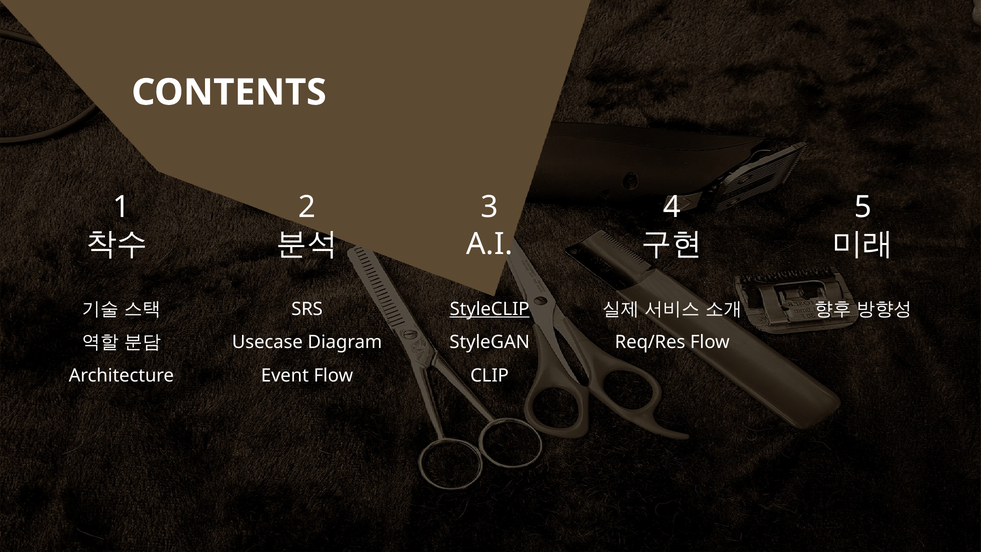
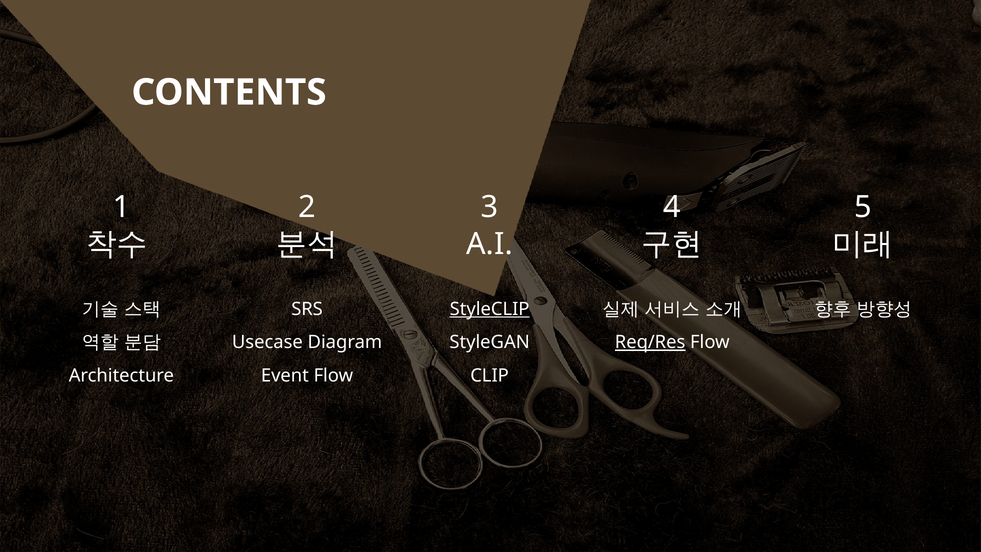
Req/Res underline: none -> present
